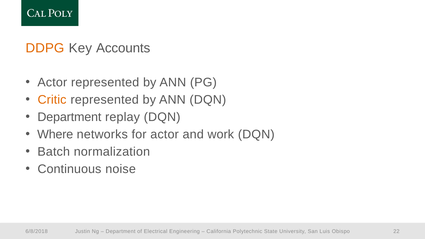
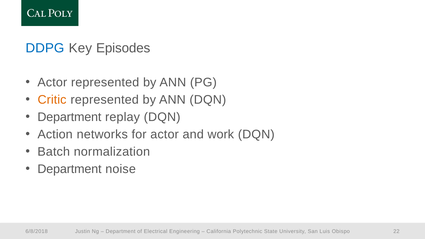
DDPG colour: orange -> blue
Accounts: Accounts -> Episodes
Where: Where -> Action
Continuous at (69, 169): Continuous -> Department
